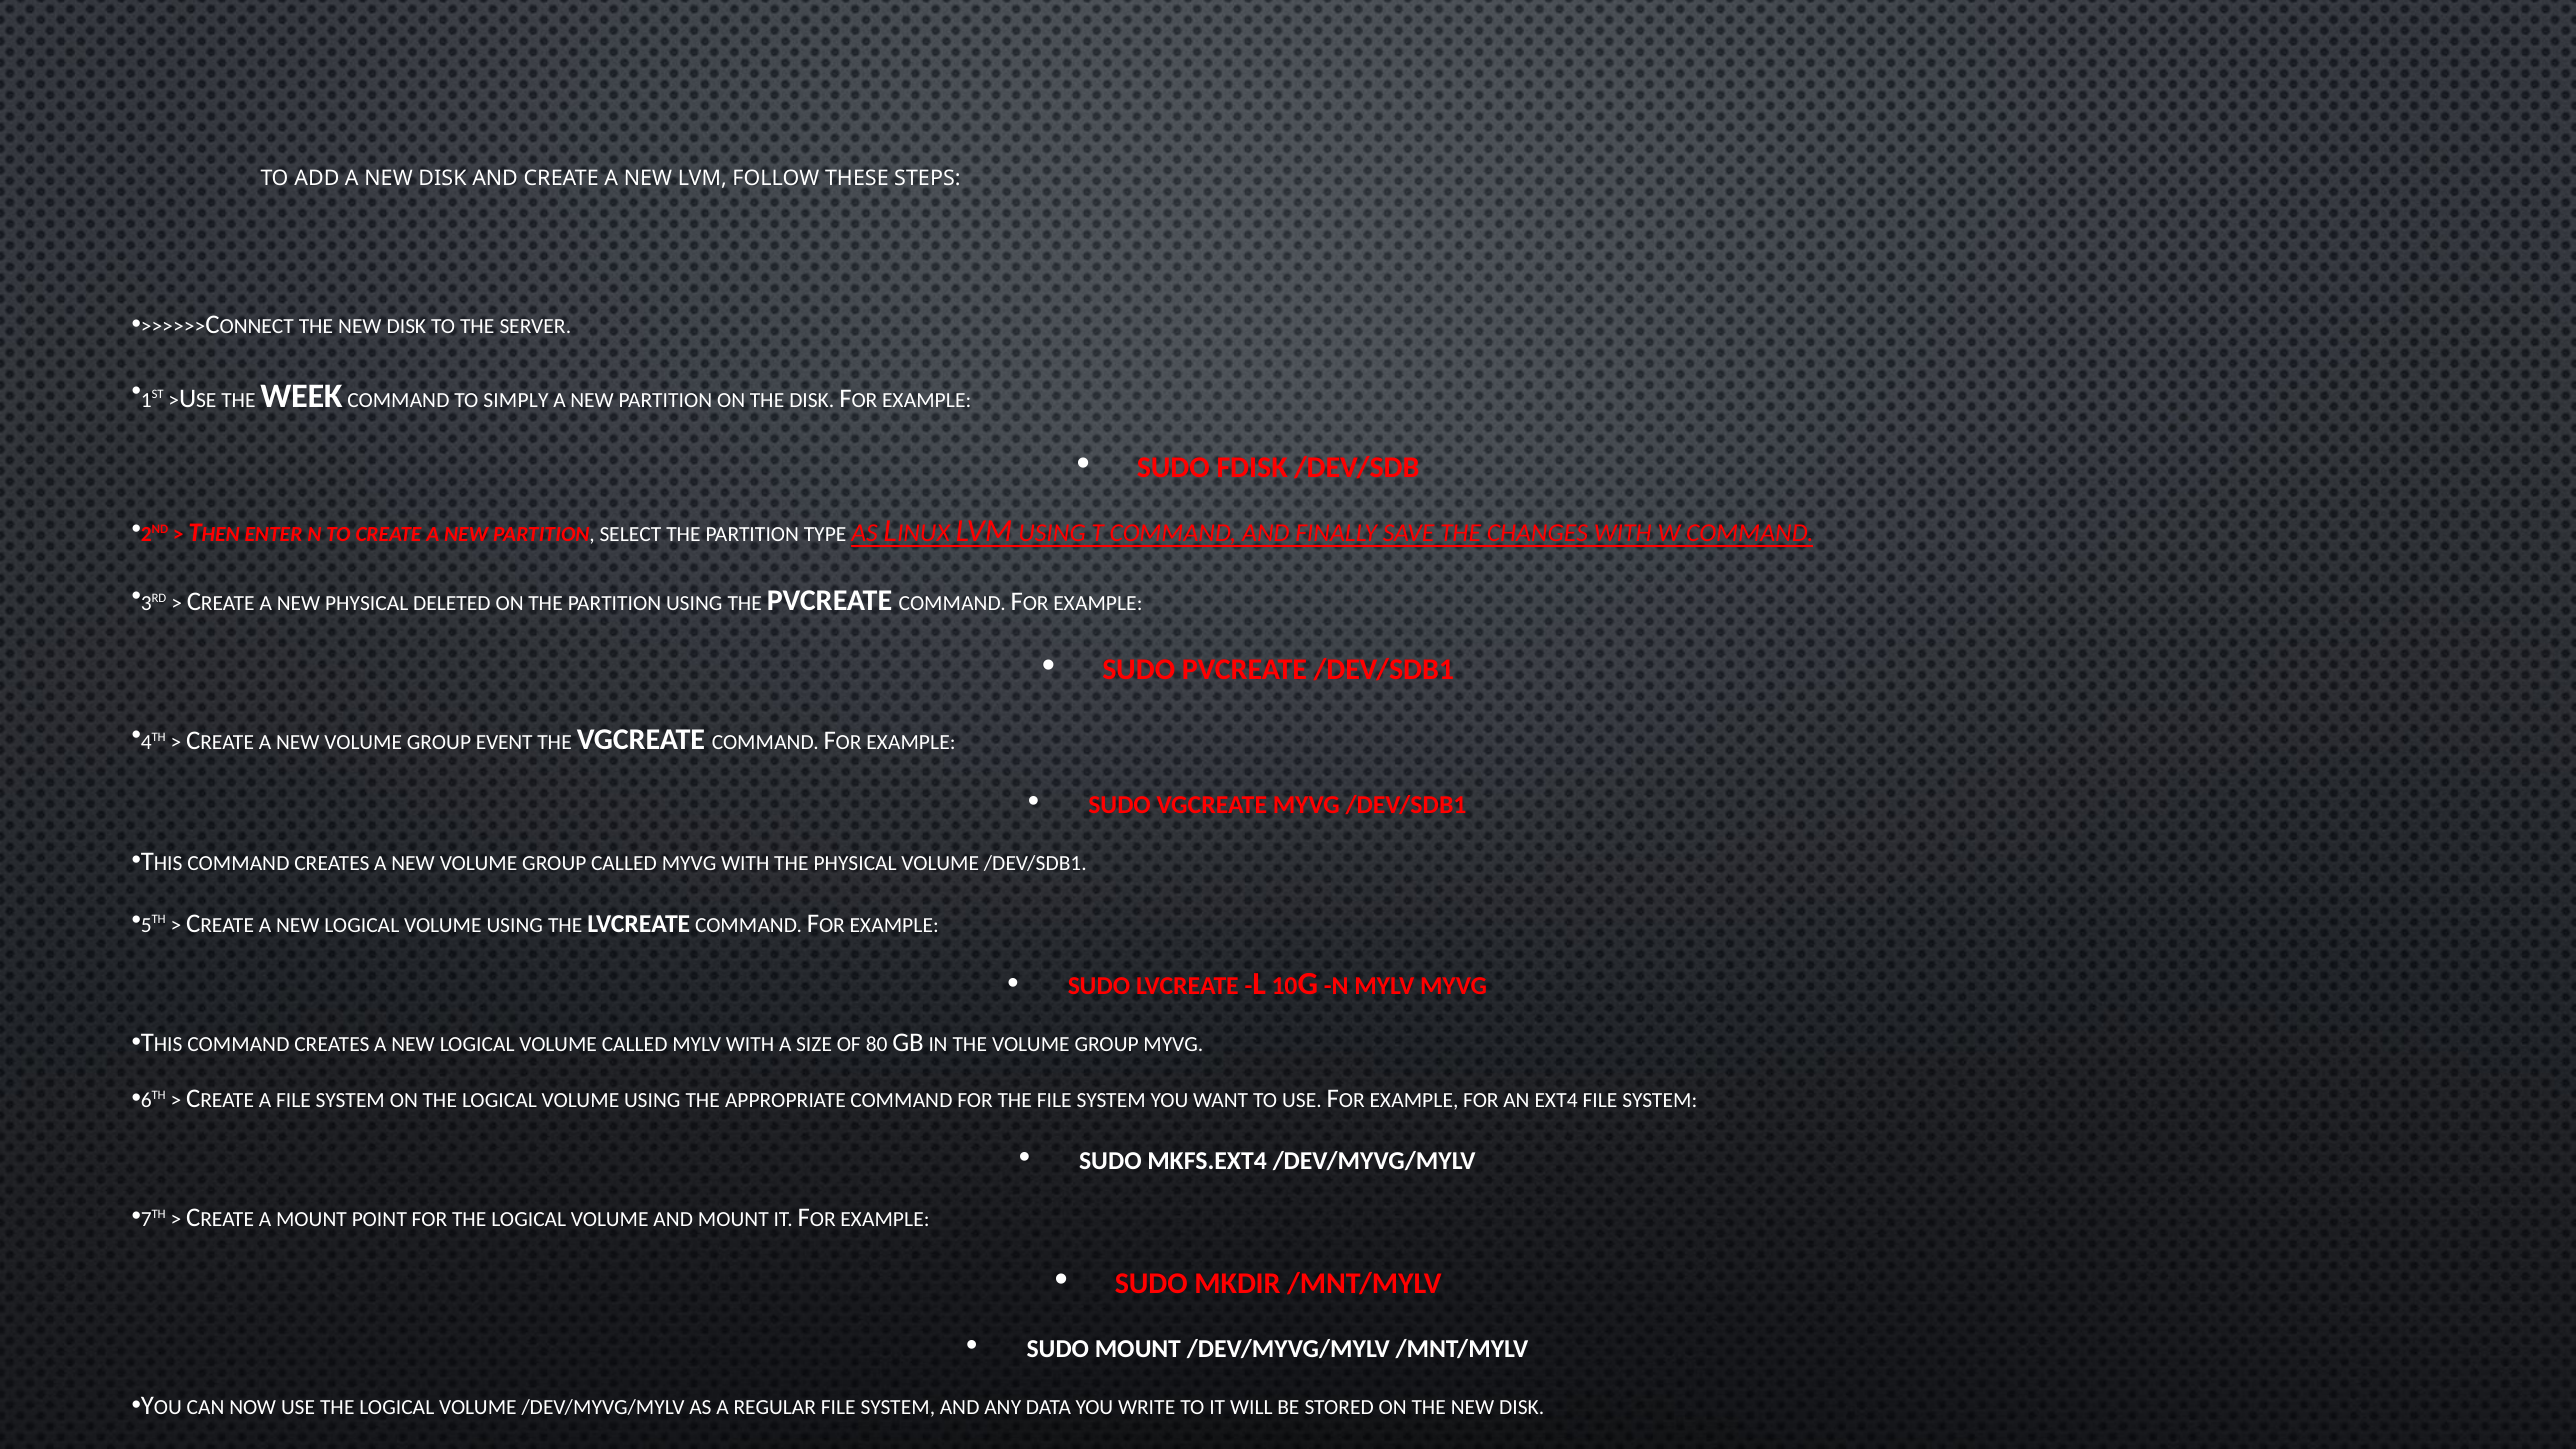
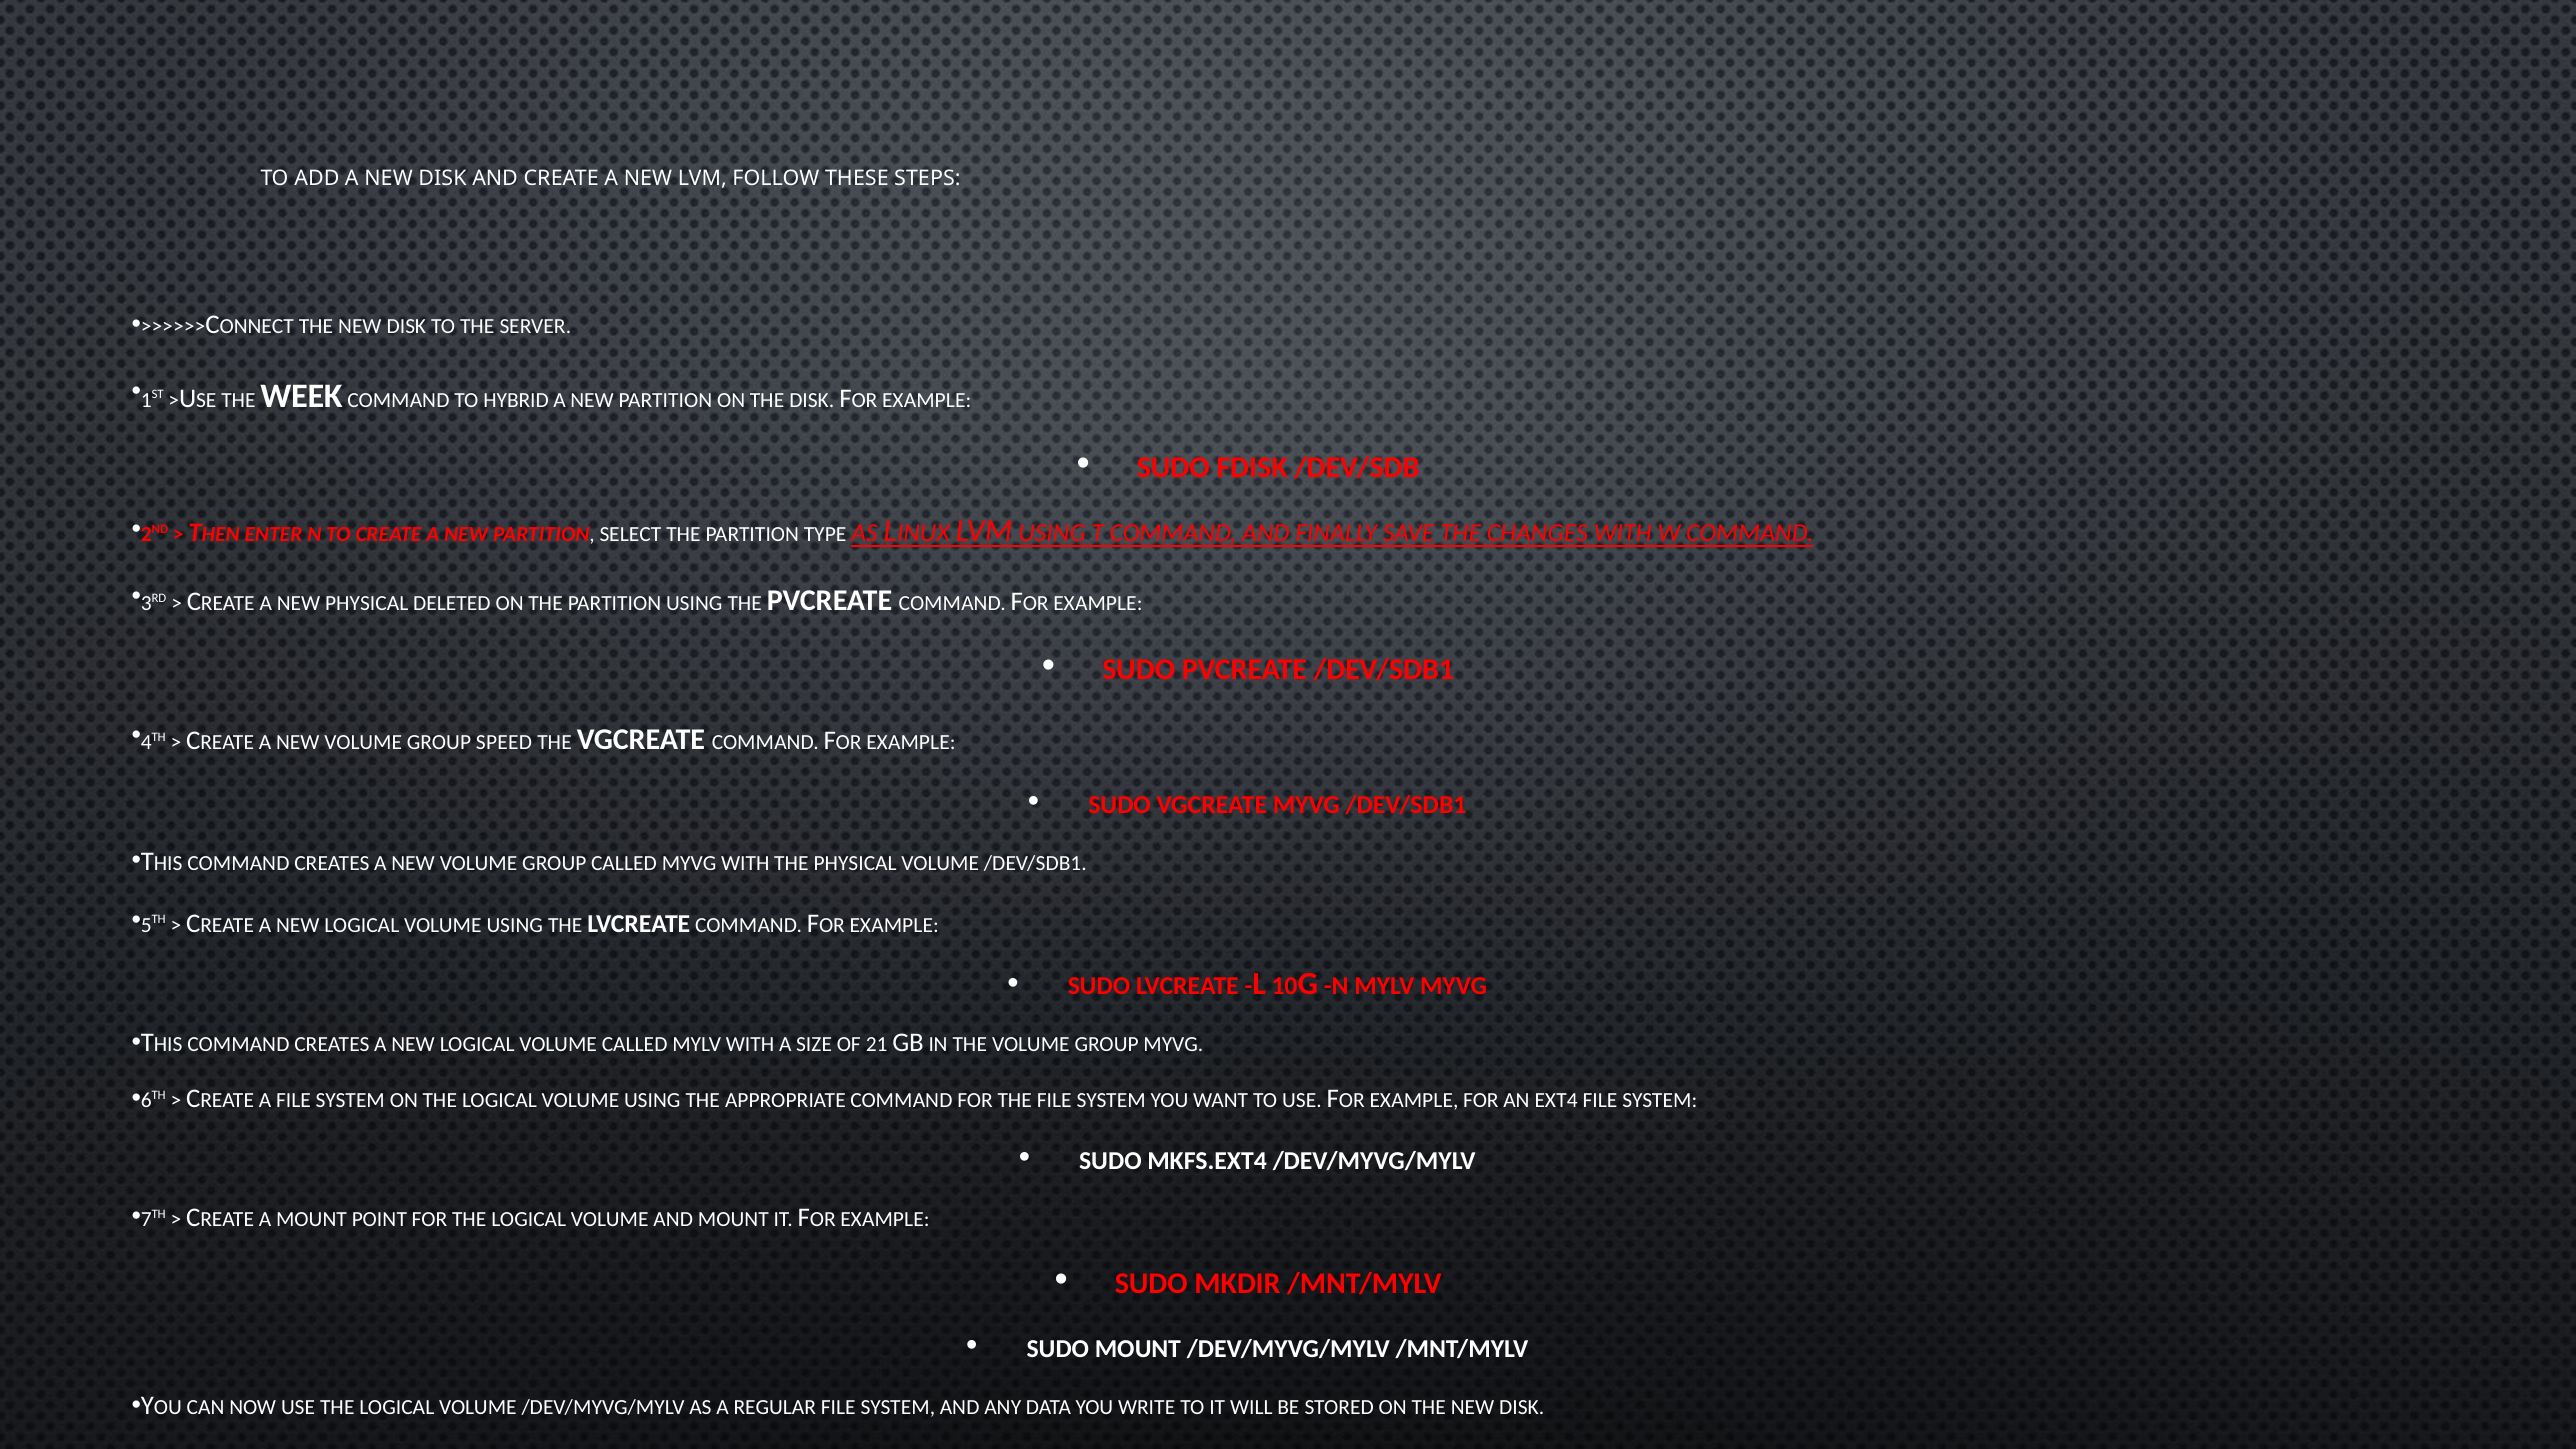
SIMPLY: SIMPLY -> HYBRID
EVENT: EVENT -> SPEED
80: 80 -> 21
